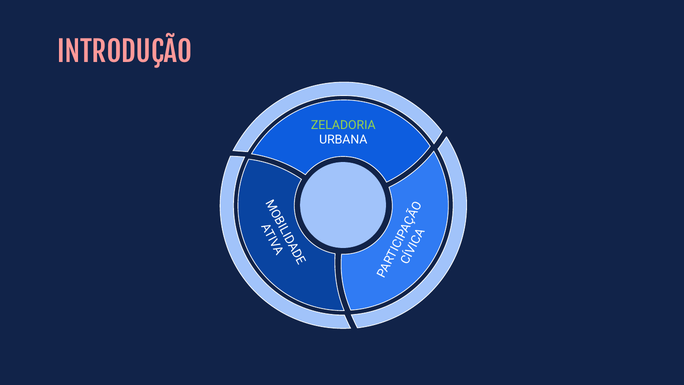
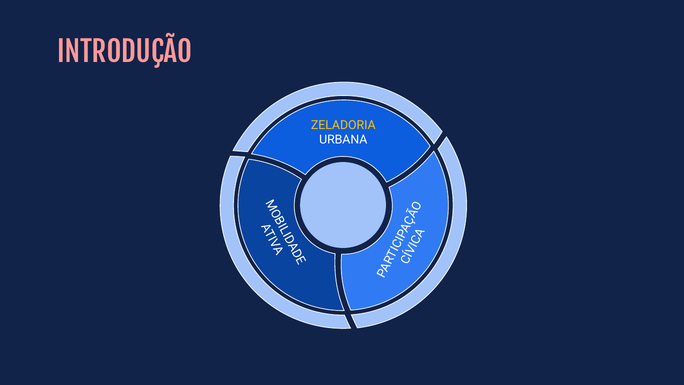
ZELADORIA colour: light green -> yellow
